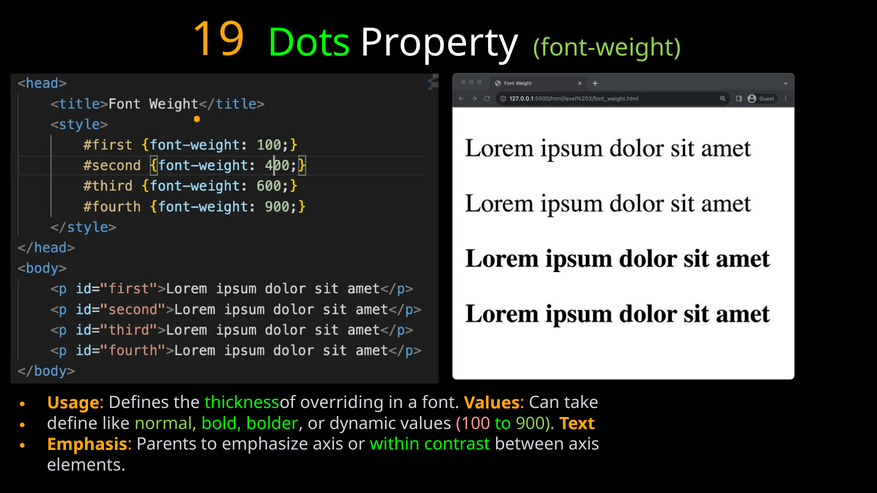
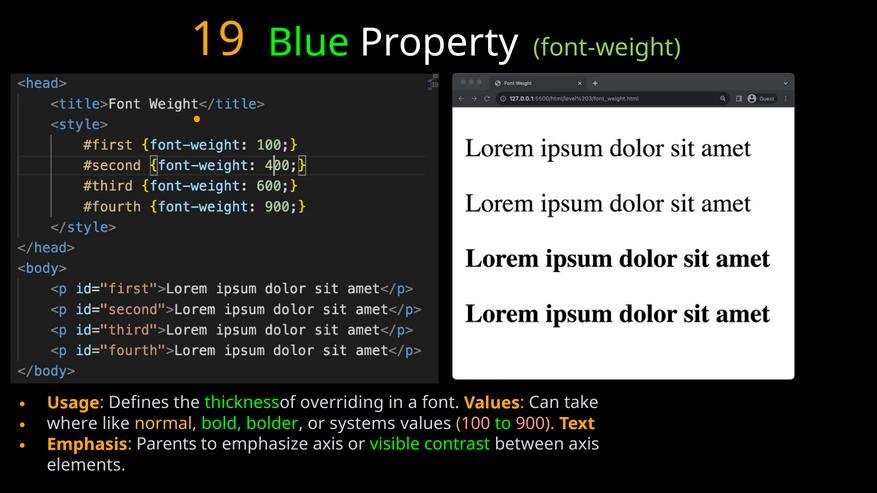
Dots: Dots -> Blue
define: define -> where
normal colour: light green -> yellow
dynamic: dynamic -> systems
900 colour: light green -> pink
within: within -> visible
